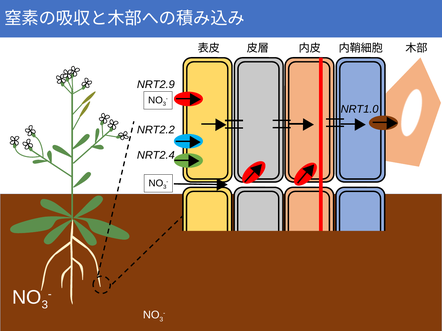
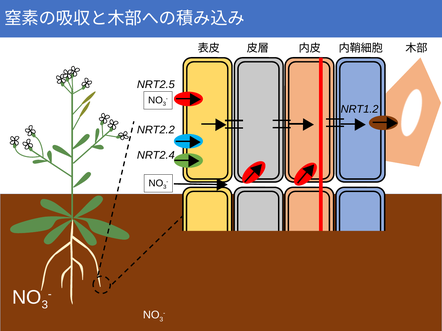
NRT2.9: NRT2.9 -> NRT2.5
NRT1.0: NRT1.0 -> NRT1.2
